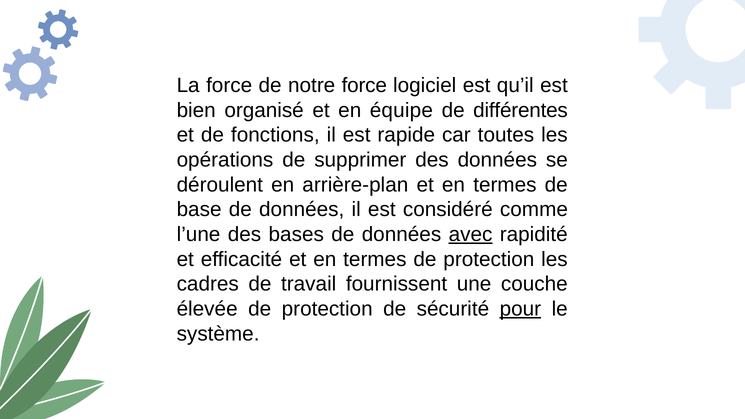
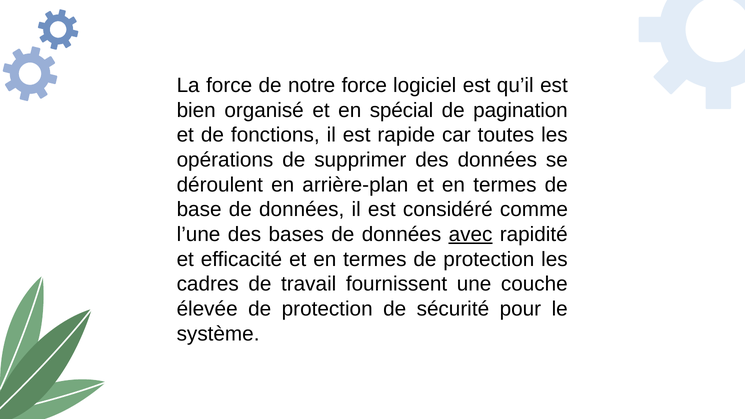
équipe: équipe -> spécial
différentes: différentes -> pagination
pour underline: present -> none
